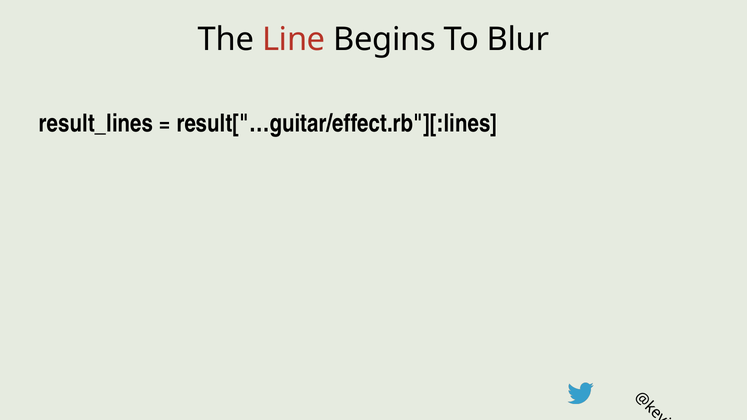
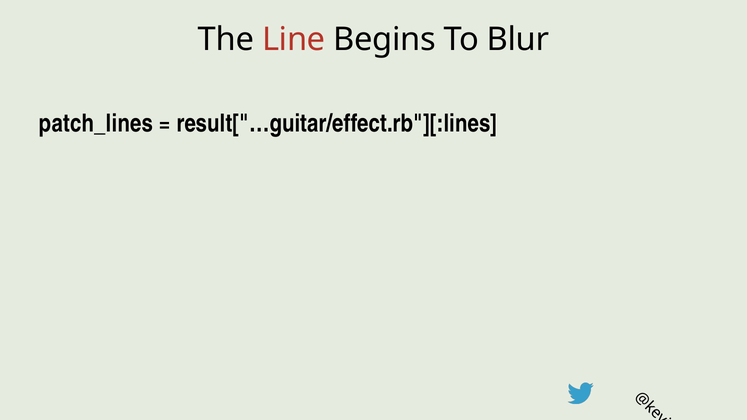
result_lines: result_lines -> patch_lines
